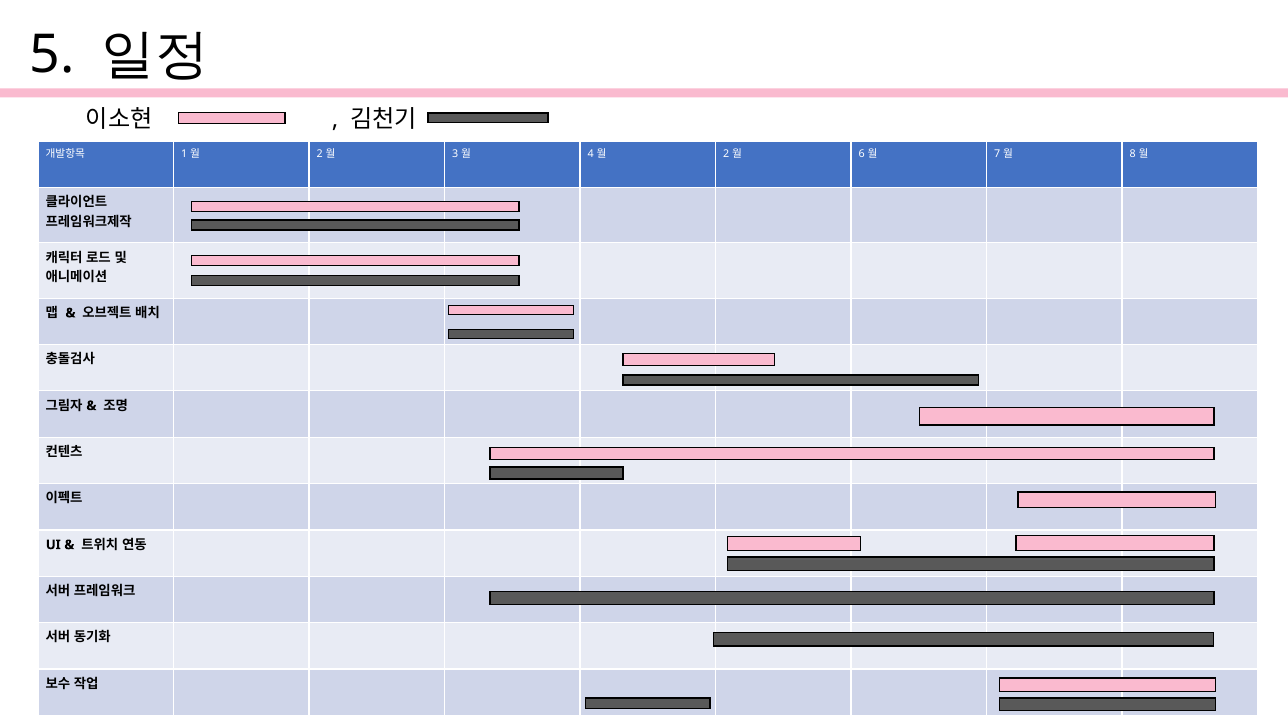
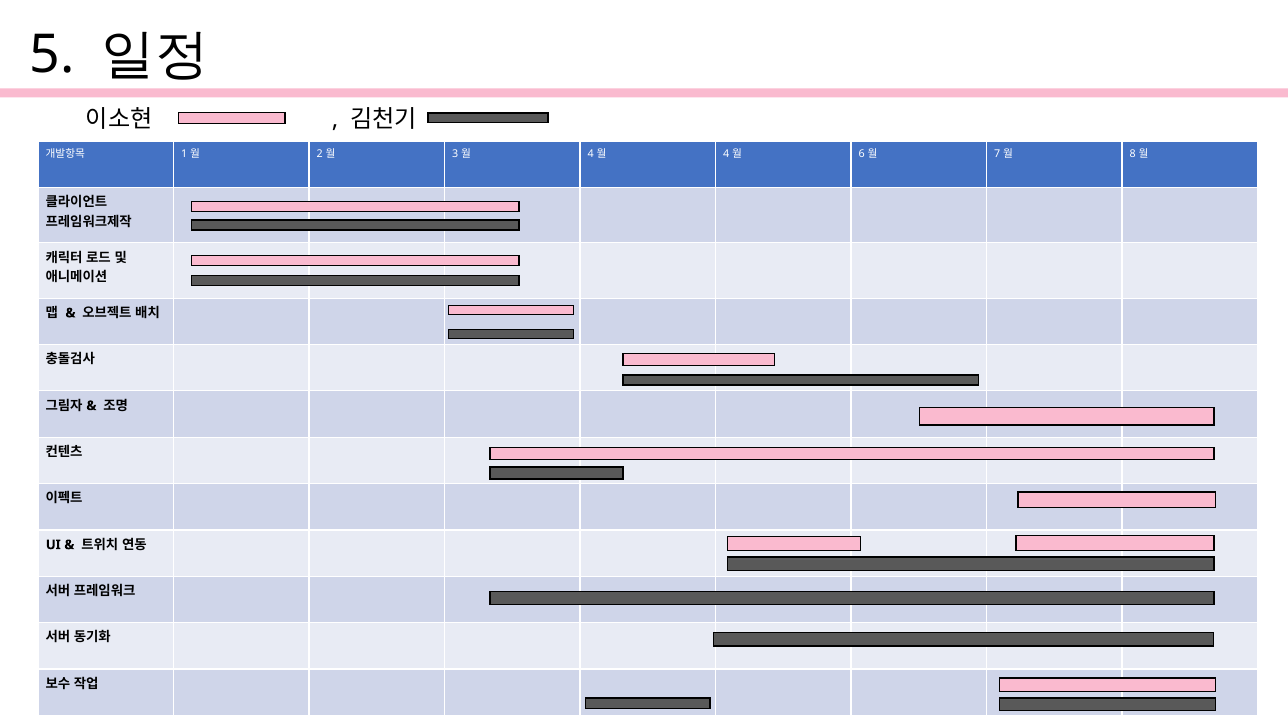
2 at (726, 154): 2 -> 4
